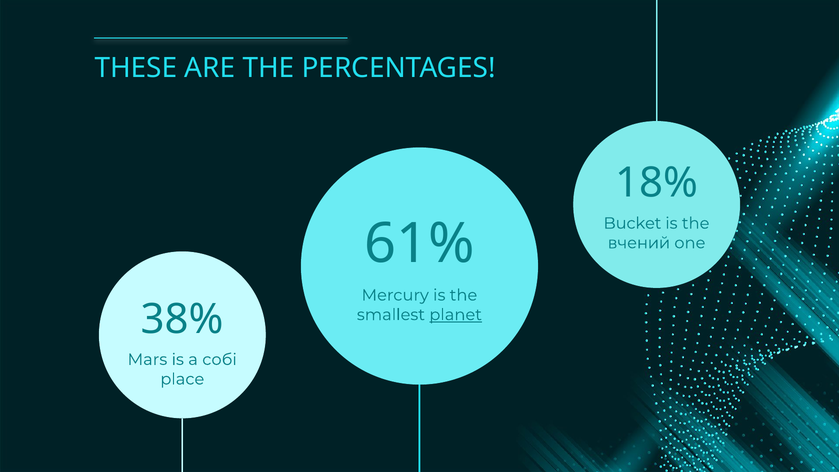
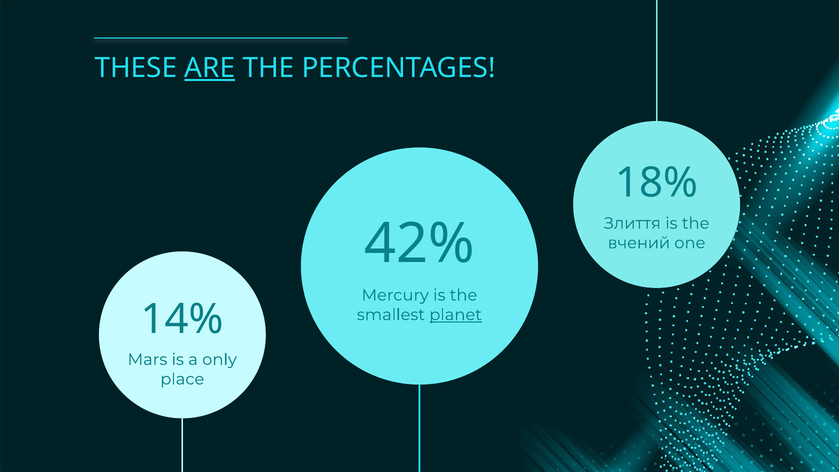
ARE underline: none -> present
Bucket: Bucket -> Злиття
61%: 61% -> 42%
38%: 38% -> 14%
собі: собі -> only
